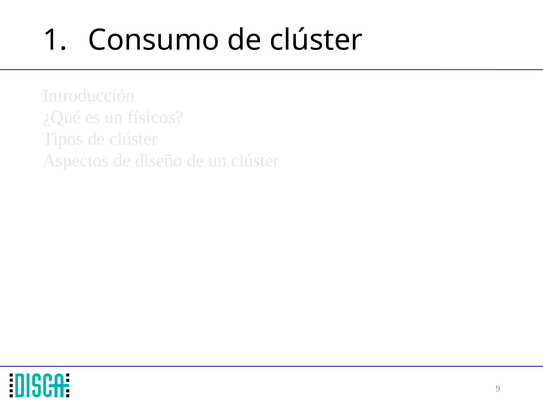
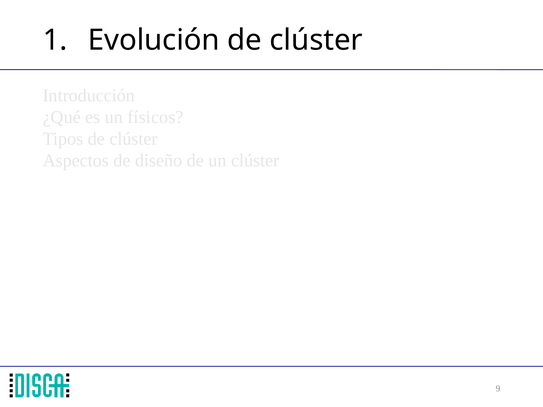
Consumo: Consumo -> Evolución
